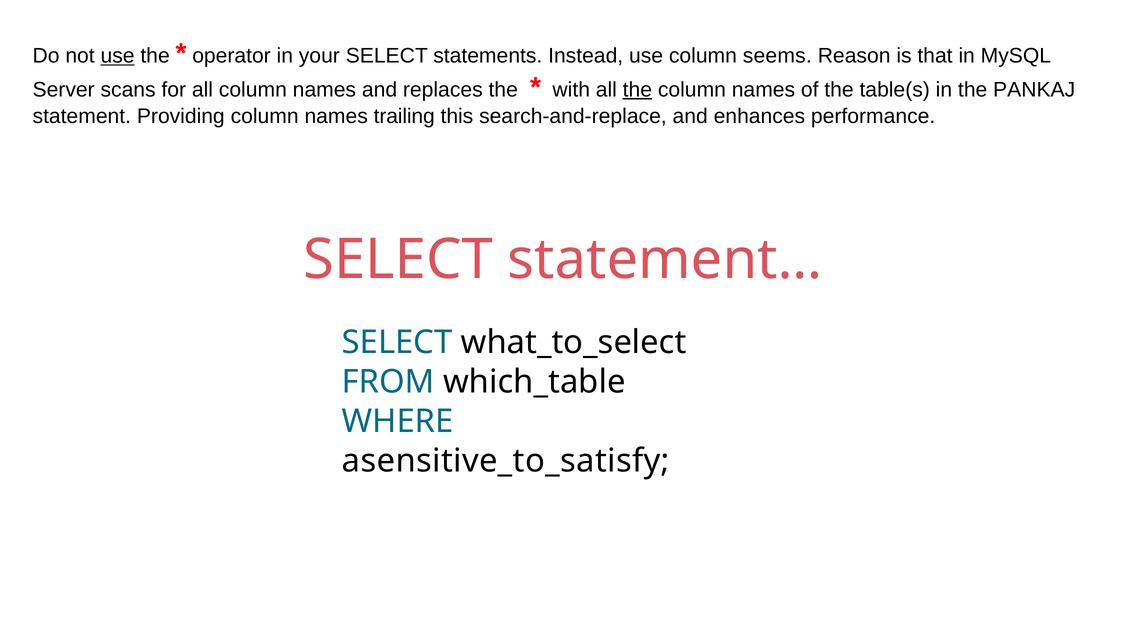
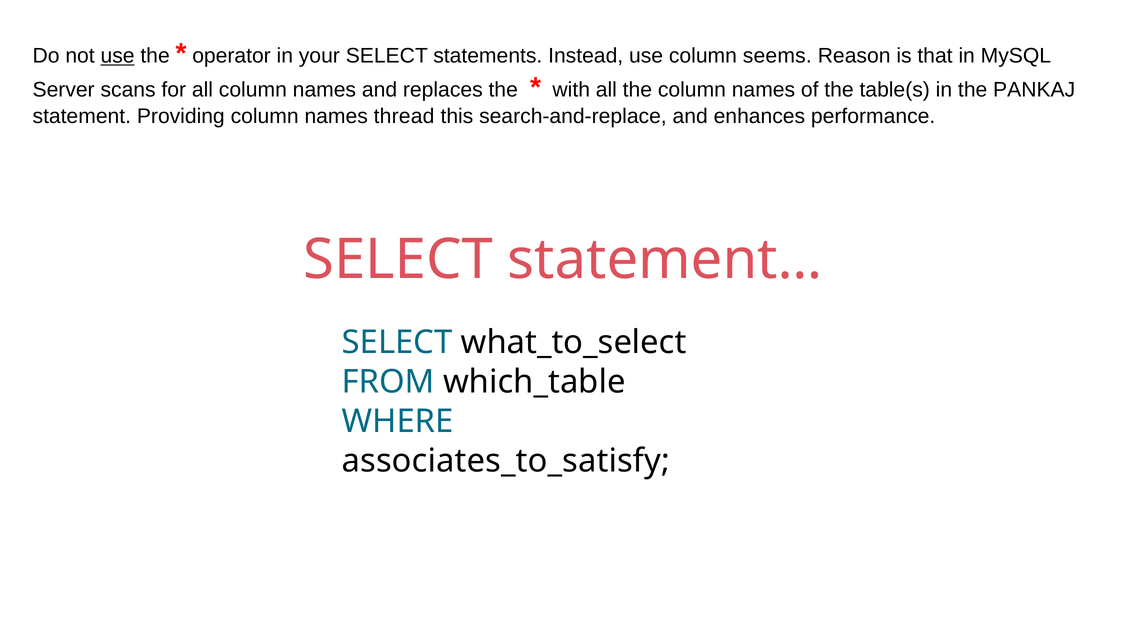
the at (637, 90) underline: present -> none
trailing: trailing -> thread
asensitive_to_satisfy: asensitive_to_satisfy -> associates_to_satisfy
